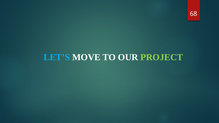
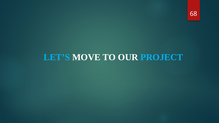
PROJECT colour: light green -> light blue
